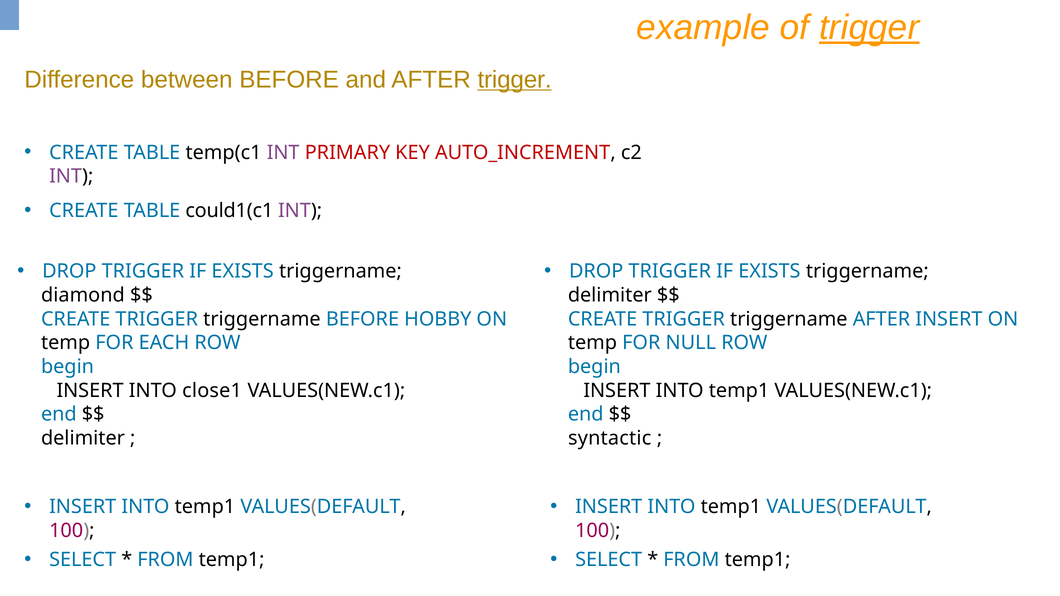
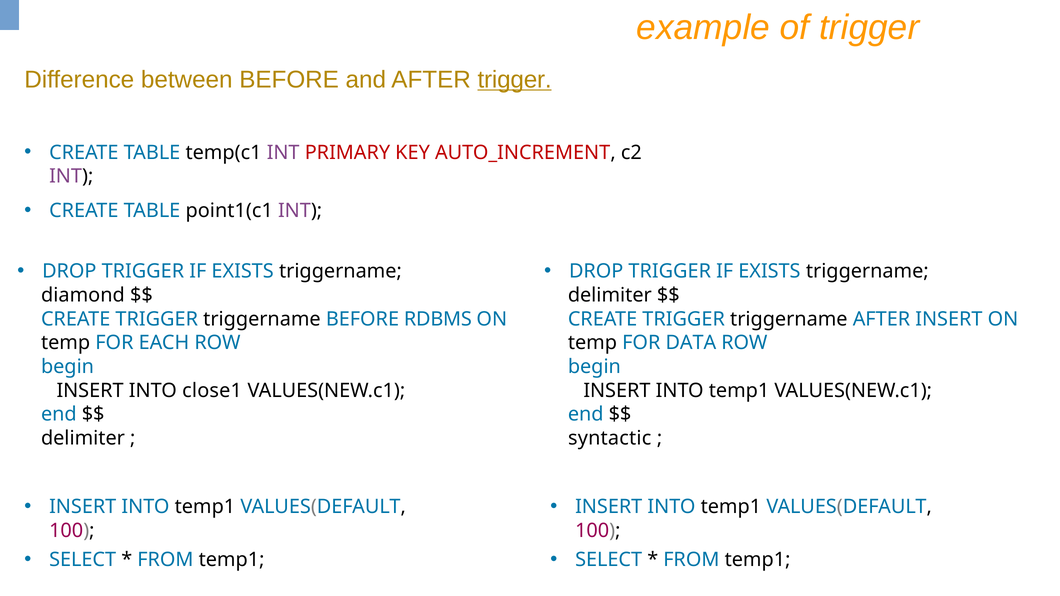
trigger at (869, 28) underline: present -> none
could1(c1: could1(c1 -> point1(c1
HOBBY: HOBBY -> RDBMS
NULL: NULL -> DATA
